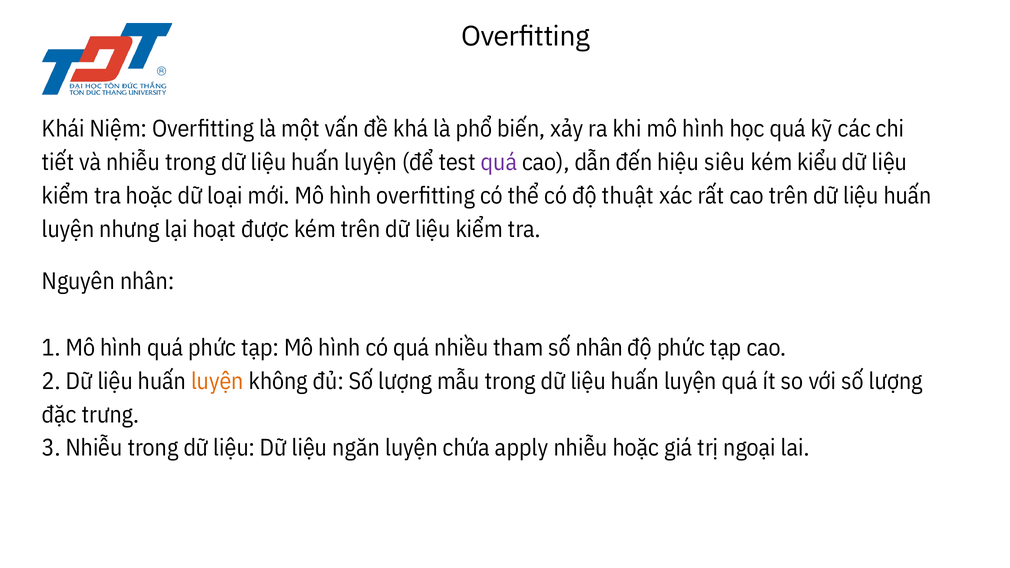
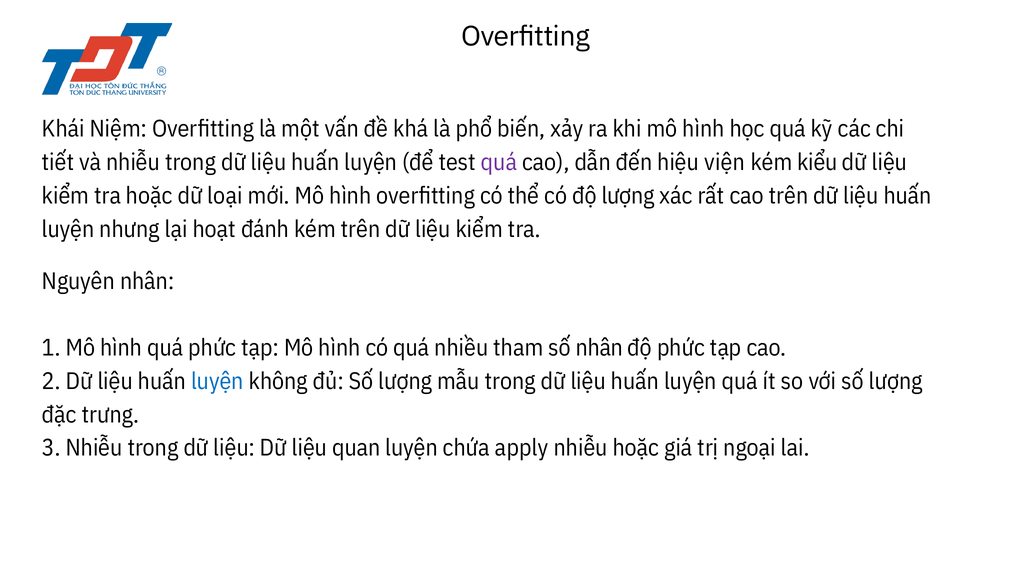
siêu: siêu -> viện
độ thuật: thuật -> lượng
được: được -> đánh
luyện at (217, 381) colour: orange -> blue
ngăn: ngăn -> quan
